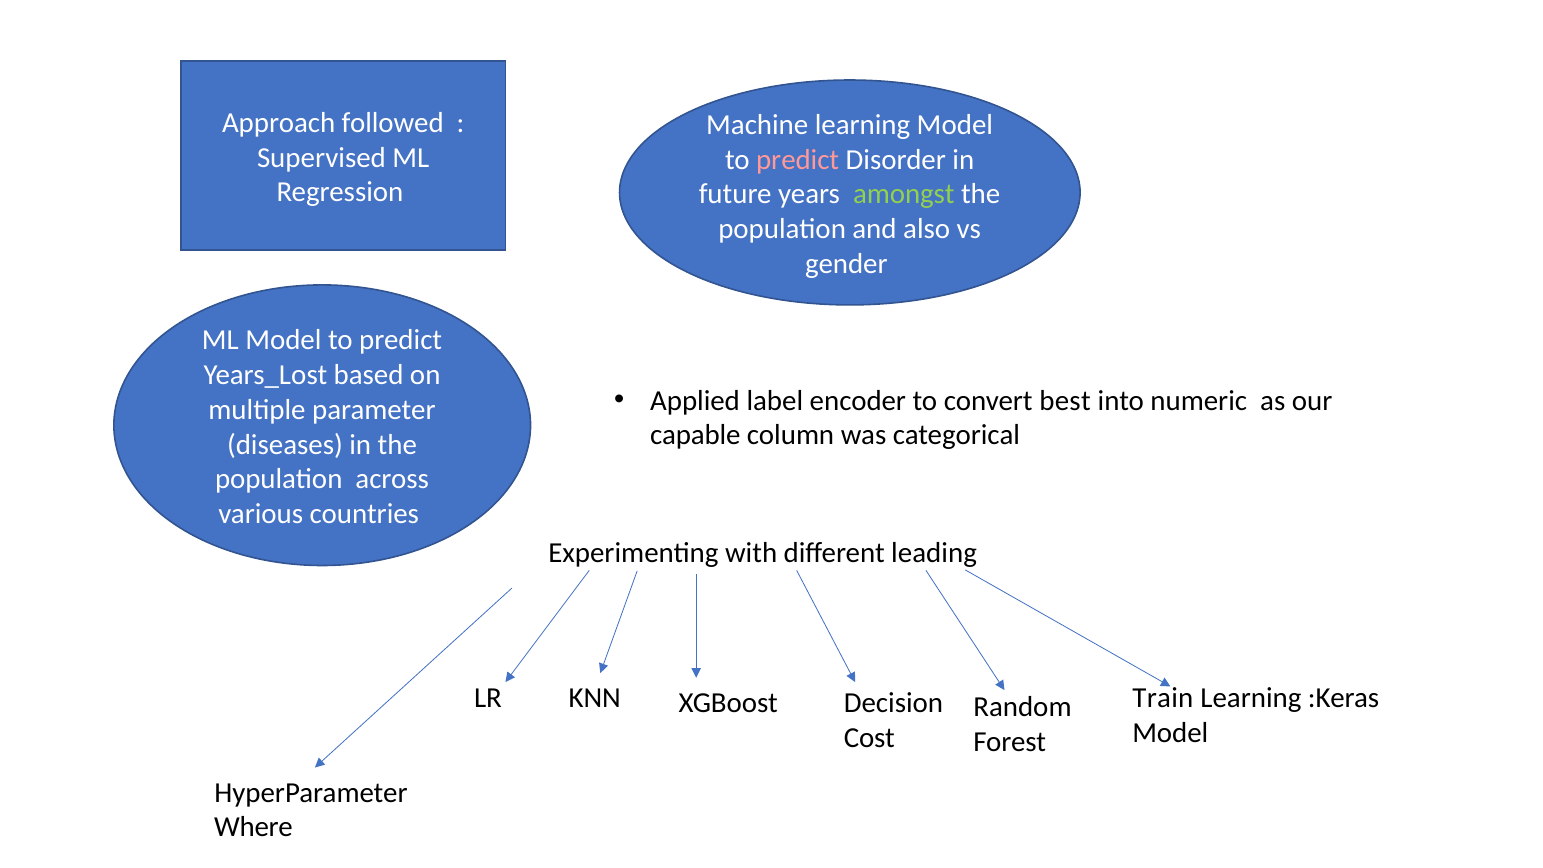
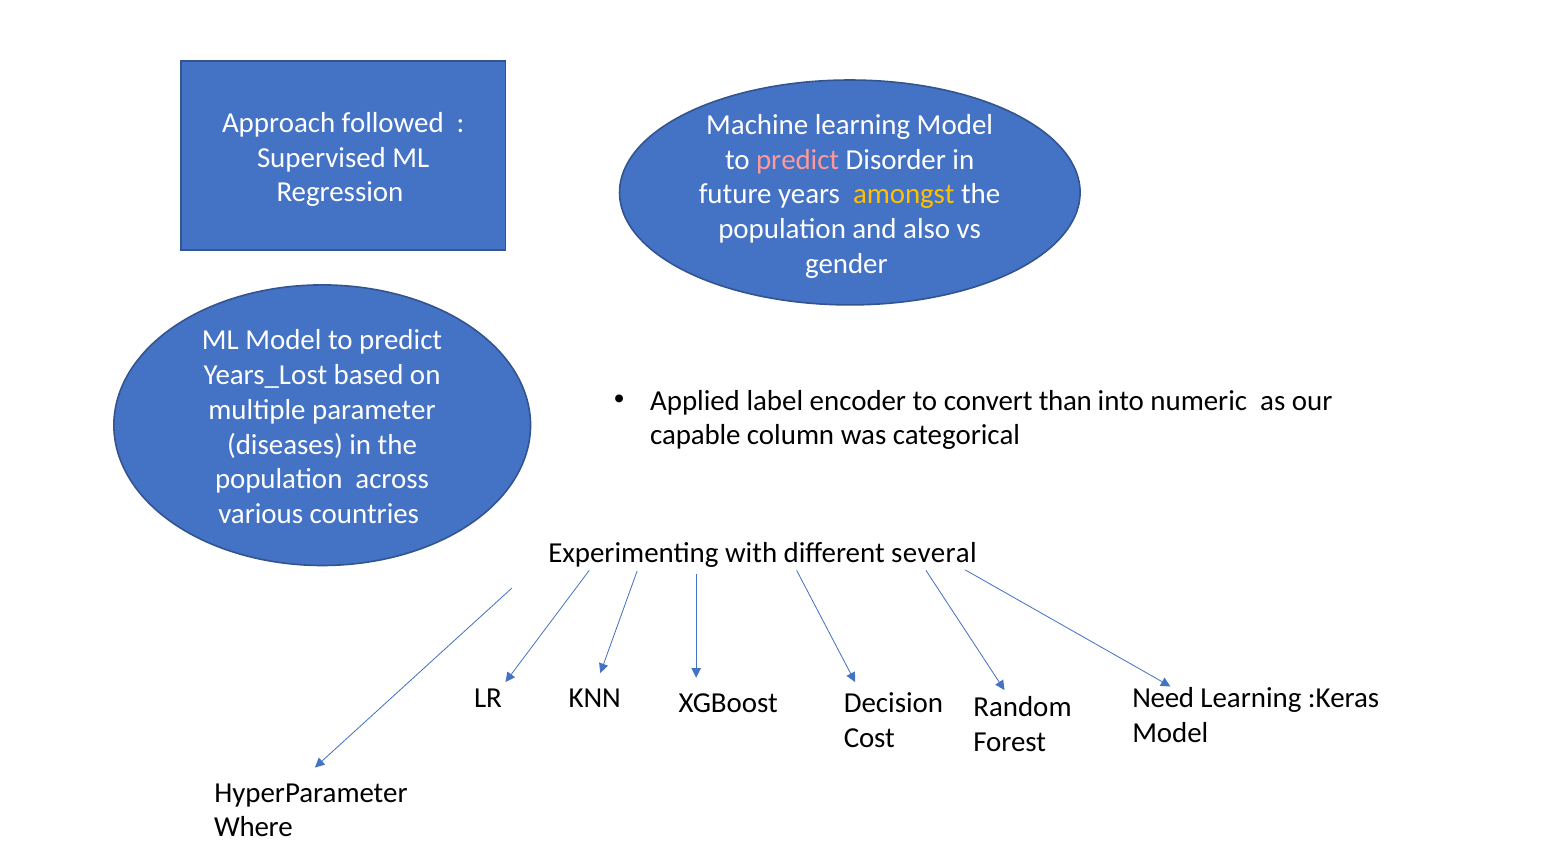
amongst colour: light green -> yellow
best: best -> than
leading: leading -> several
Train: Train -> Need
